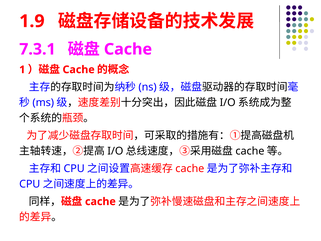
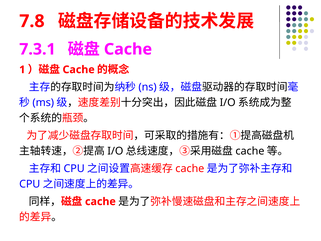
1.9: 1.9 -> 7.8
